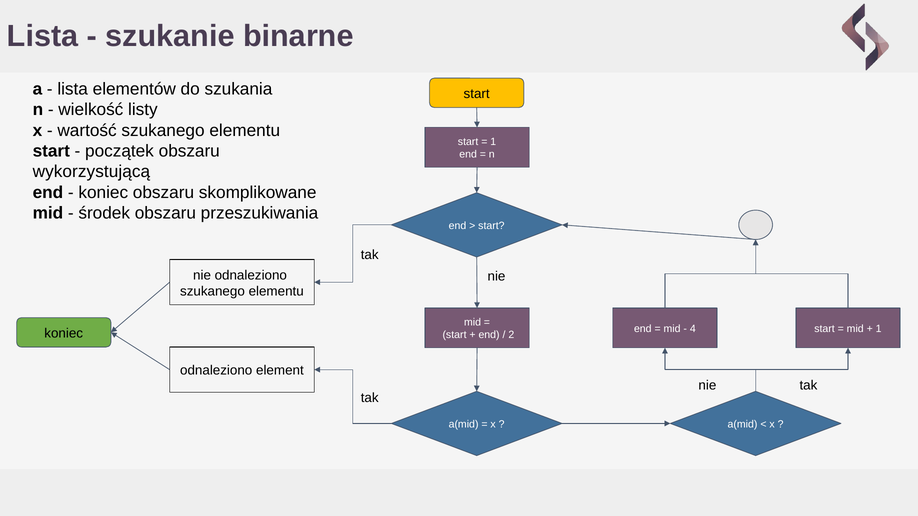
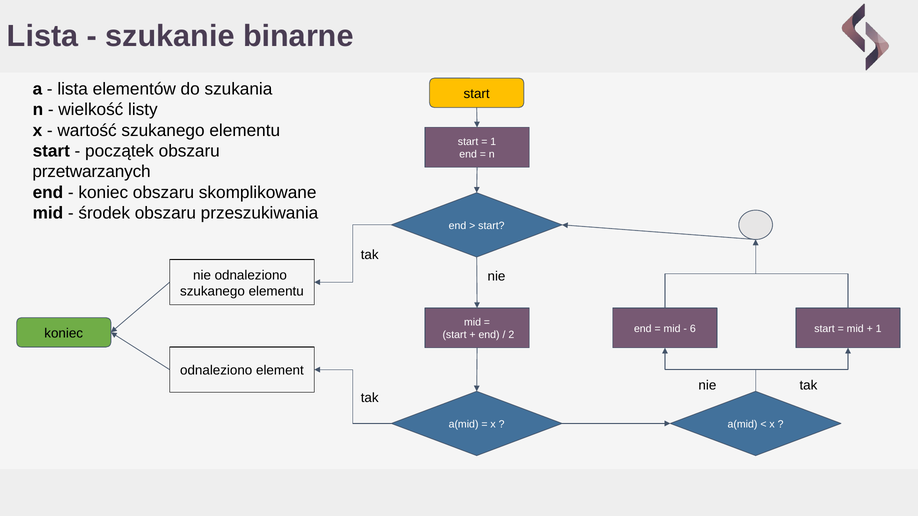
wykorzystującą: wykorzystującą -> przetwarzanych
4: 4 -> 6
